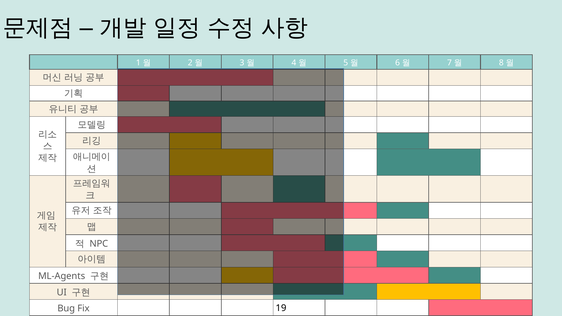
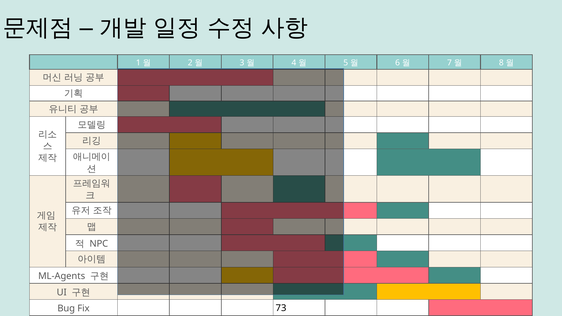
19: 19 -> 73
